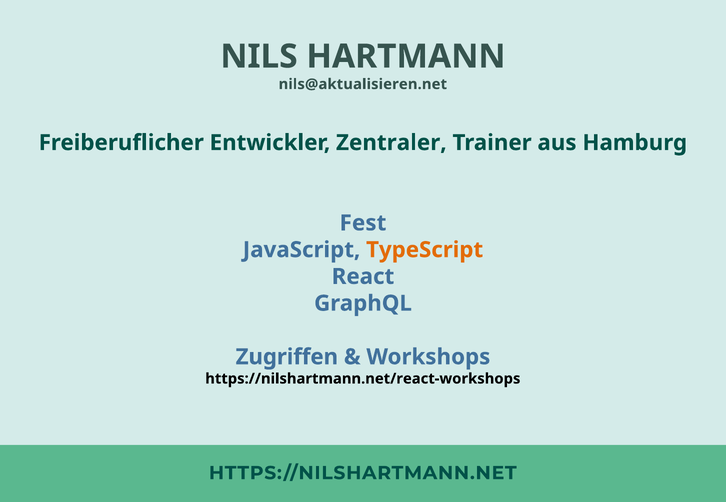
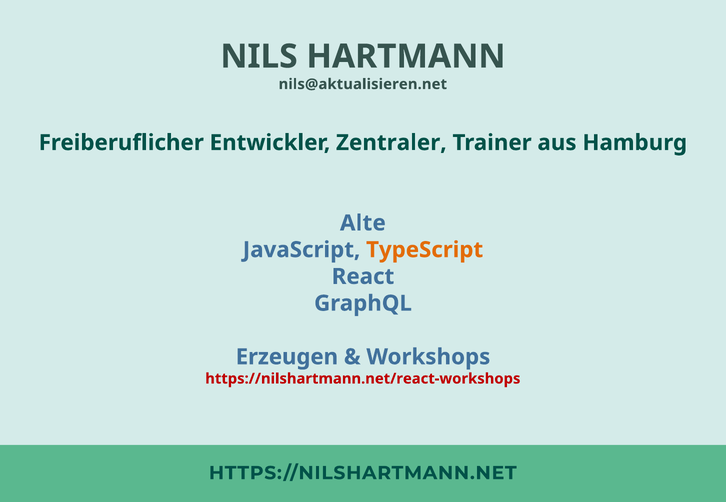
Fest: Fest -> Alte
Zugriffen: Zugriffen -> Erzeugen
https://nilshartmann.net/react-workshops colour: black -> red
